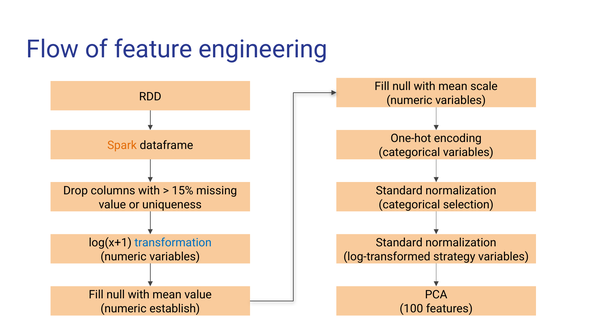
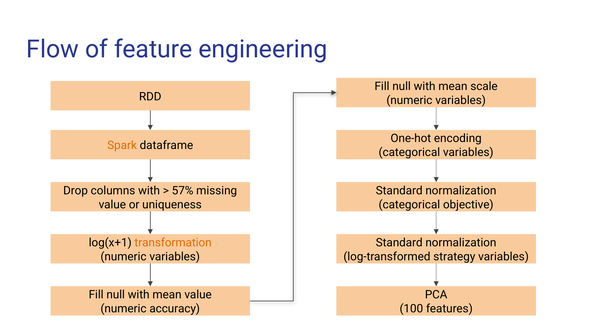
15%: 15% -> 57%
selection: selection -> objective
transformation colour: blue -> orange
establish: establish -> accuracy
